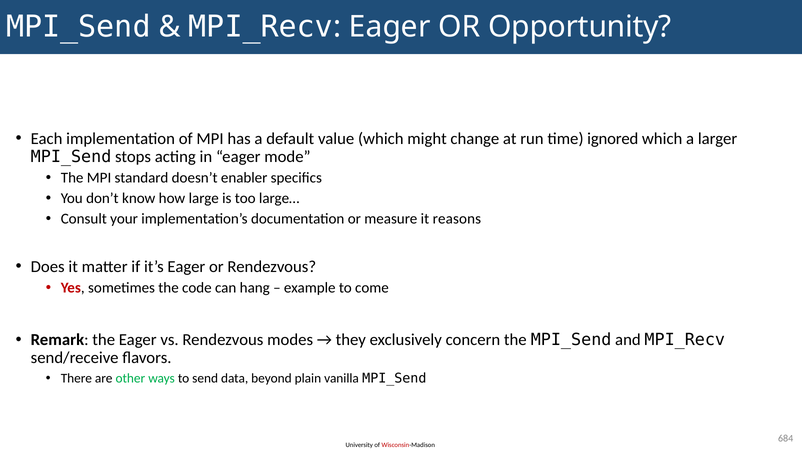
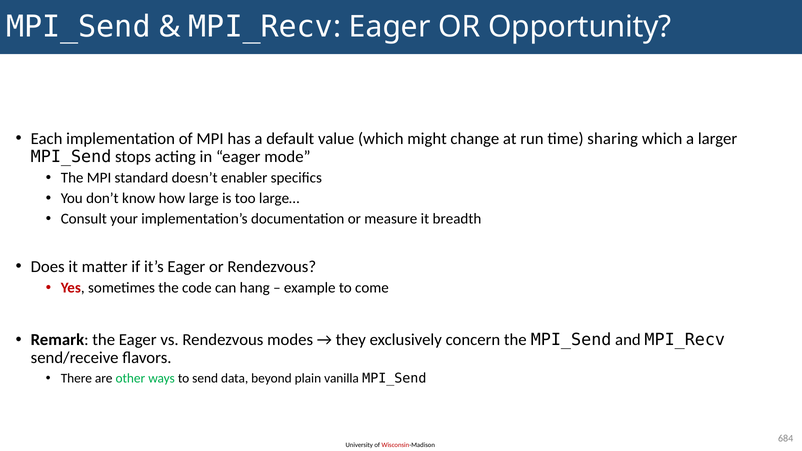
ignored: ignored -> sharing
reasons: reasons -> breadth
